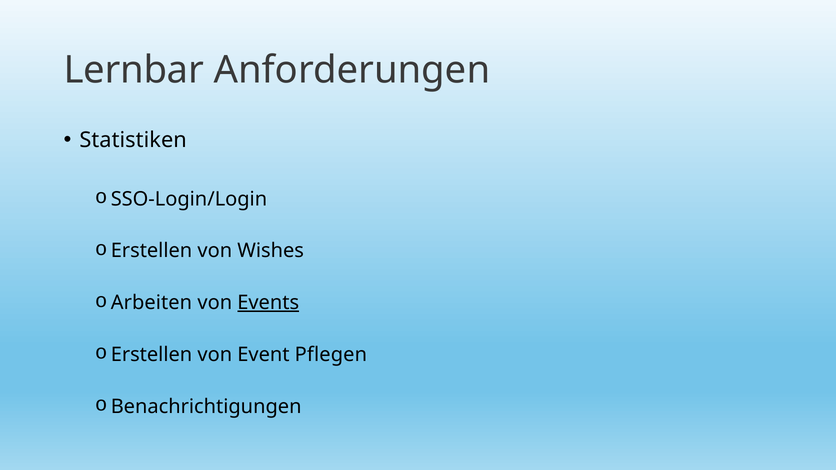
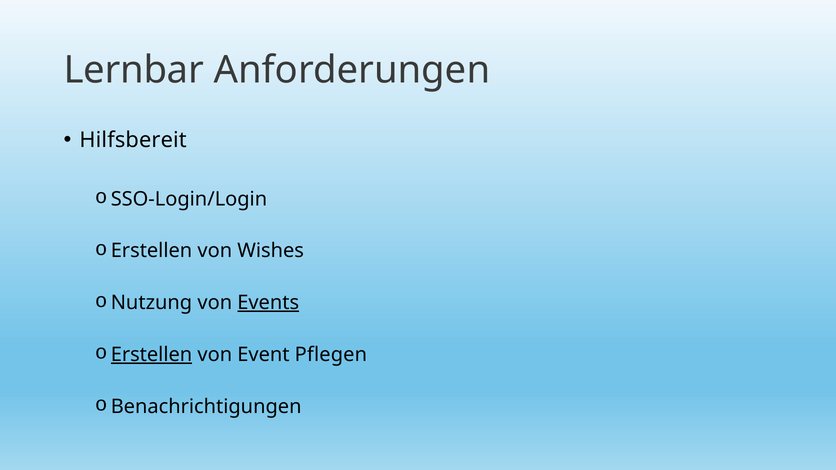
Statistiken: Statistiken -> Hilfsbereit
Arbeiten: Arbeiten -> Nutzung
Erstellen at (151, 355) underline: none -> present
